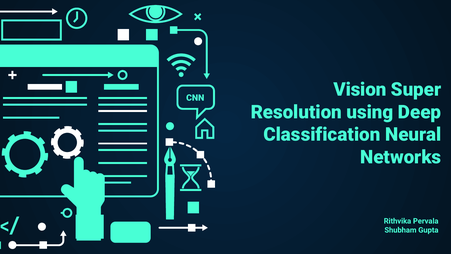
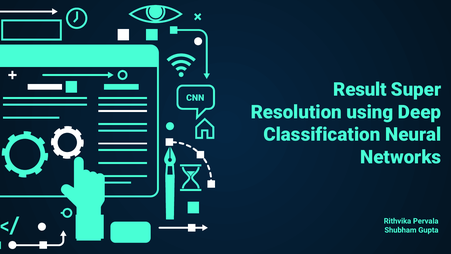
Vision: Vision -> Result
